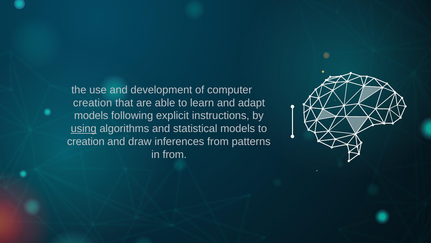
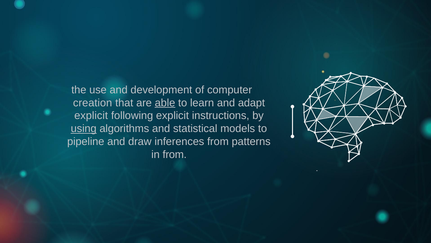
able underline: none -> present
models at (91, 115): models -> explicit
creation at (86, 141): creation -> pipeline
